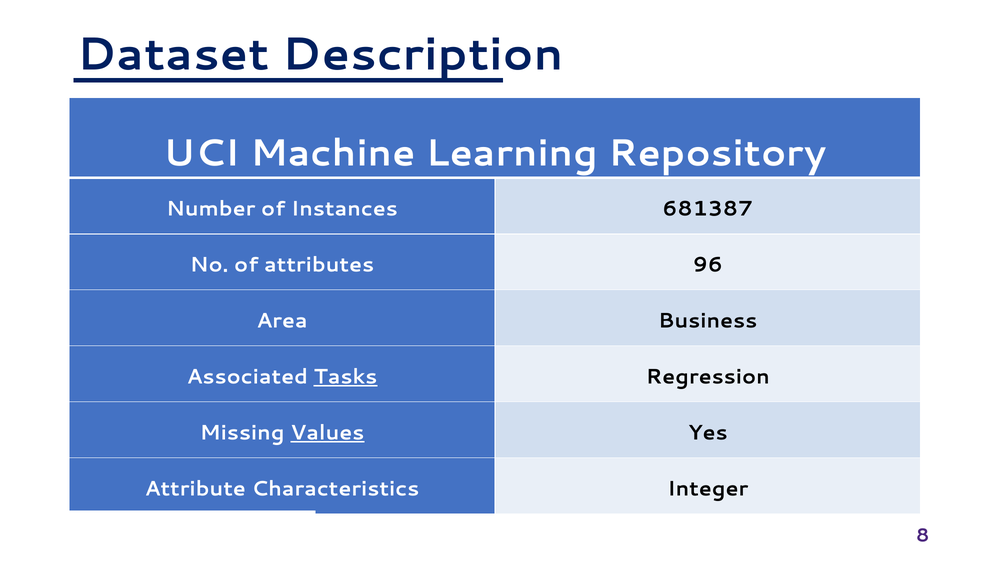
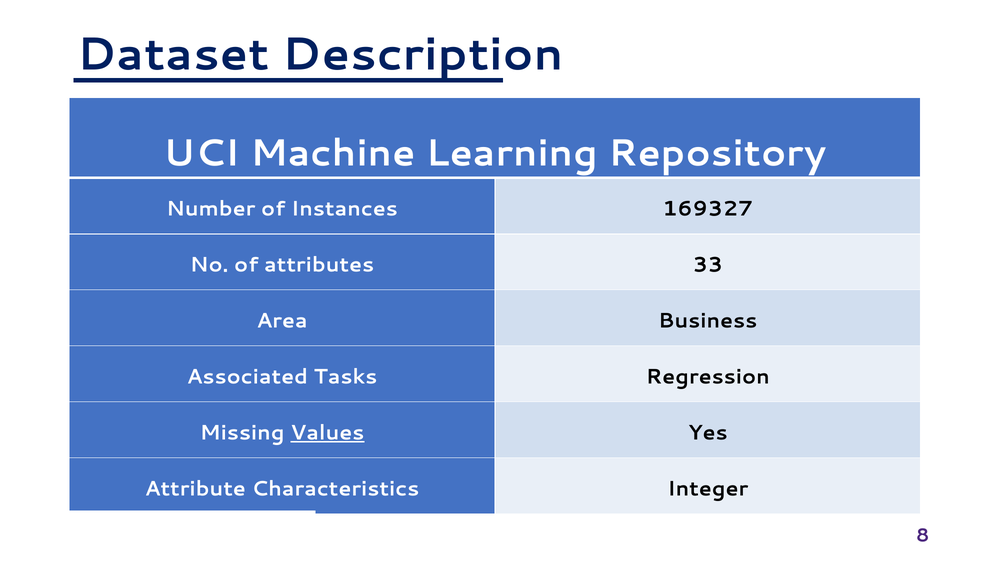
681387: 681387 -> 169327
96: 96 -> 33
Tasks underline: present -> none
